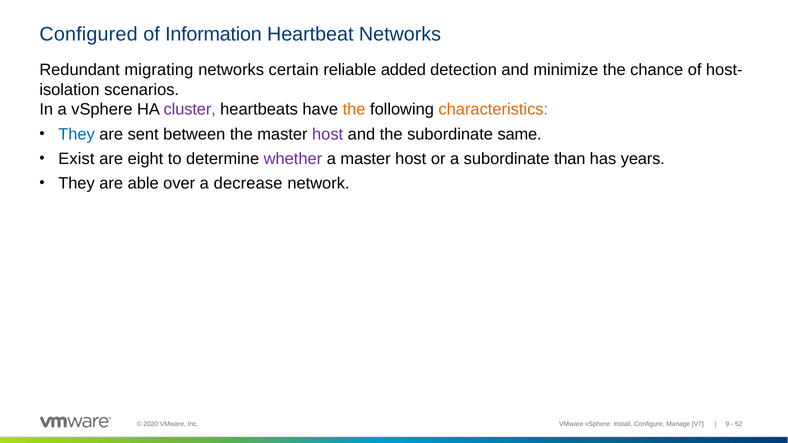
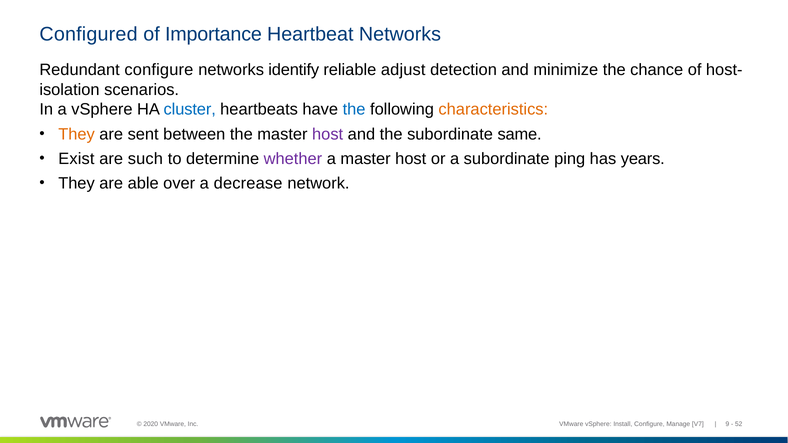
Information: Information -> Importance
Redundant migrating: migrating -> configure
certain: certain -> identify
added: added -> adjust
cluster colour: purple -> blue
the at (354, 110) colour: orange -> blue
They at (76, 134) colour: blue -> orange
eight: eight -> such
than: than -> ping
